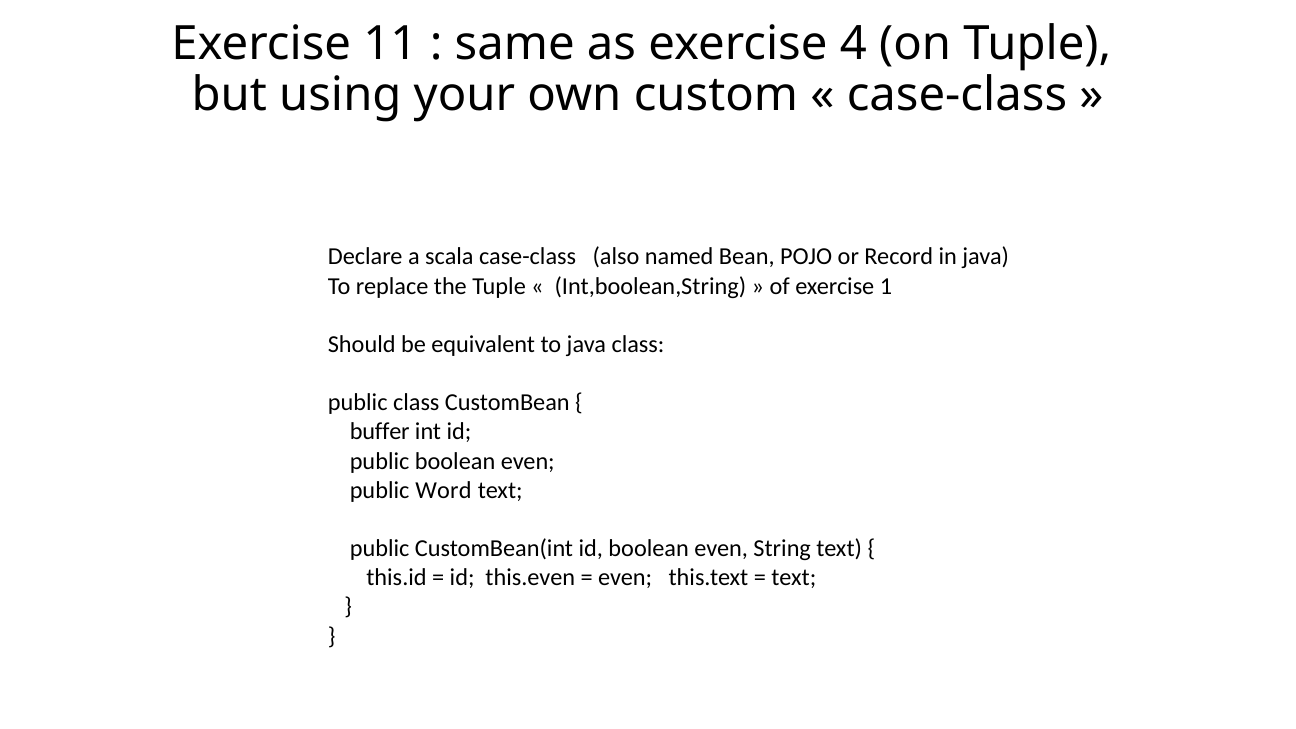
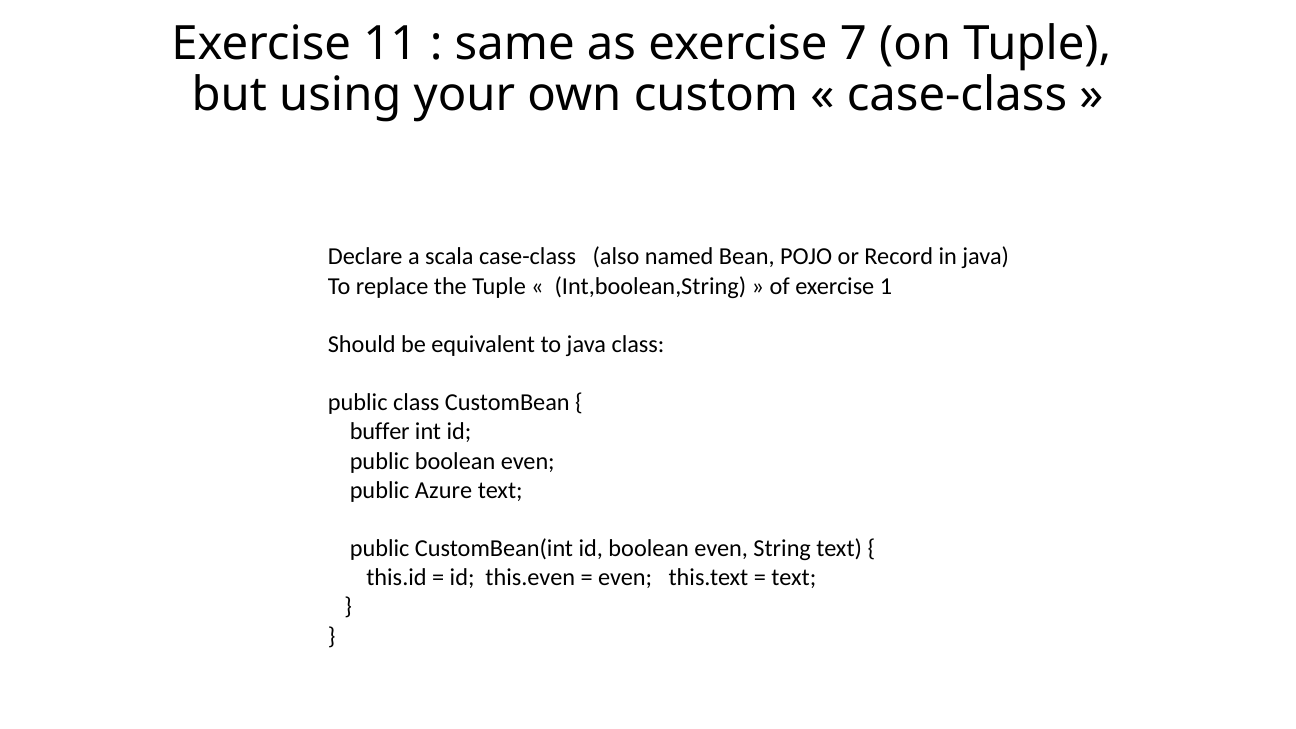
4: 4 -> 7
Word: Word -> Azure
